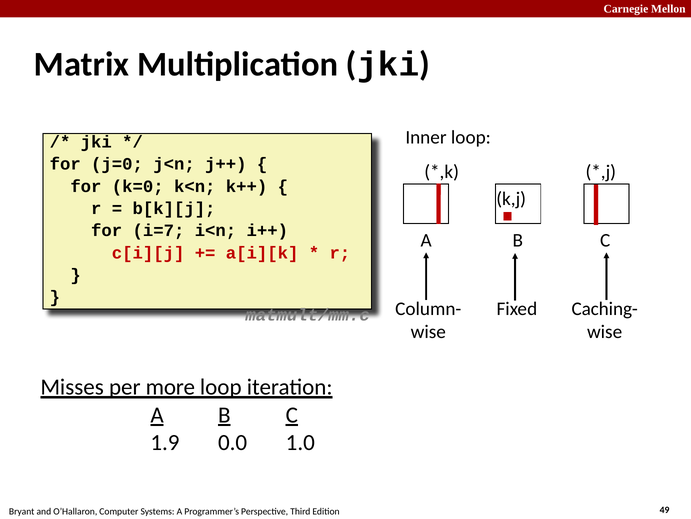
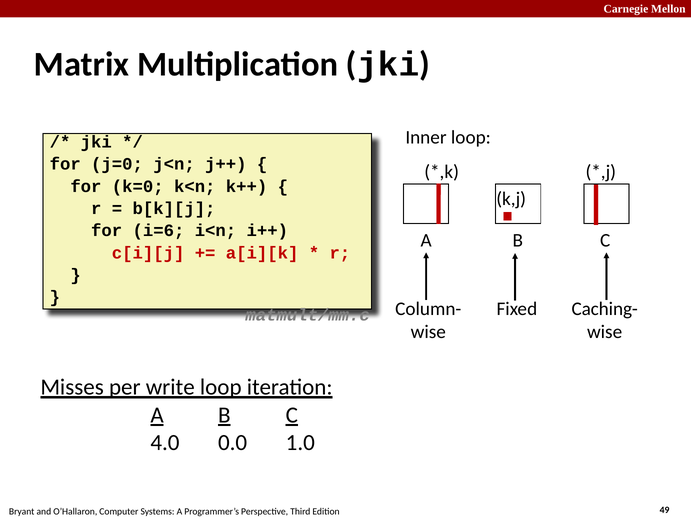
i=7: i=7 -> i=6
more: more -> write
1.9: 1.9 -> 4.0
